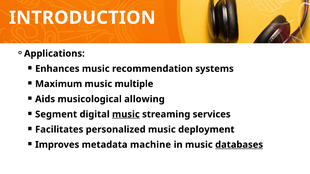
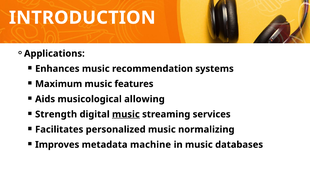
multiple: multiple -> features
Segment: Segment -> Strength
deployment: deployment -> normalizing
databases underline: present -> none
